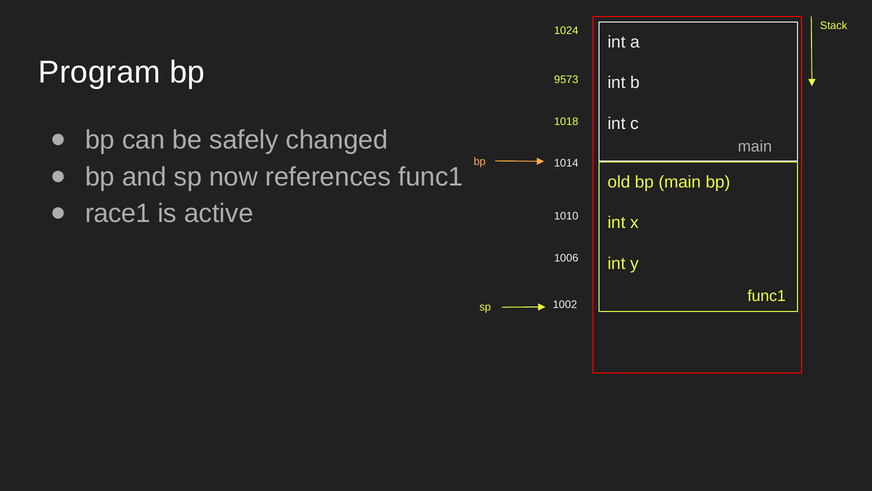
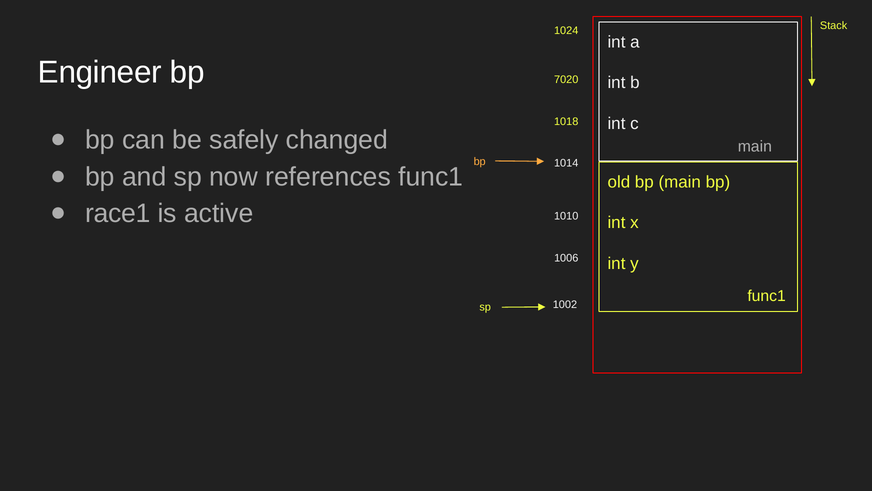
Program: Program -> Engineer
9573: 9573 -> 7020
